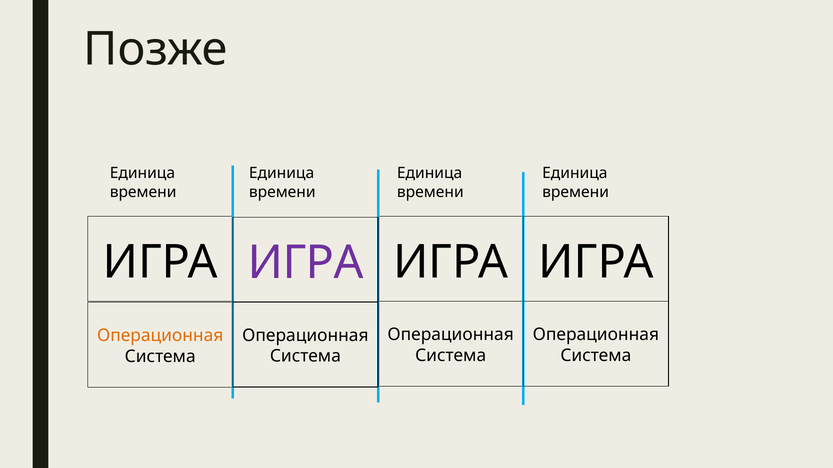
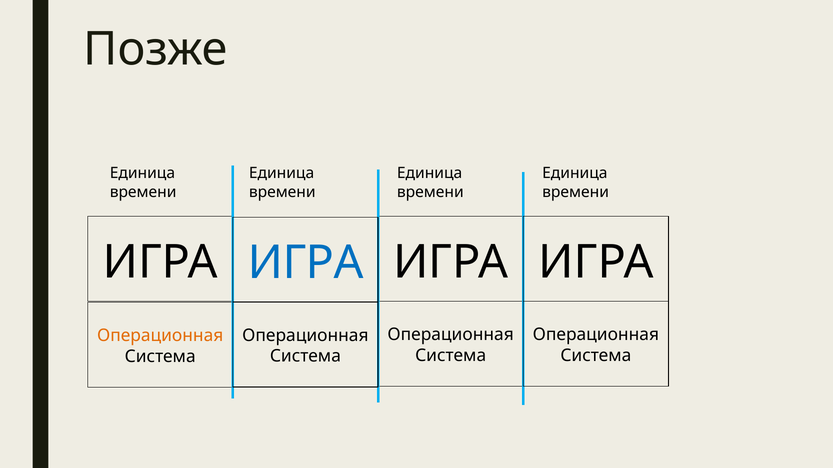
ИГРА at (306, 263) colour: purple -> blue
